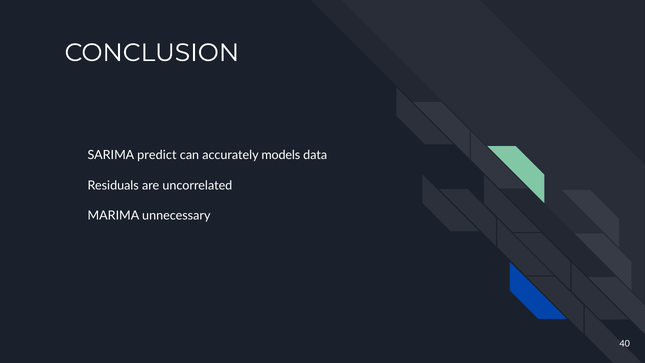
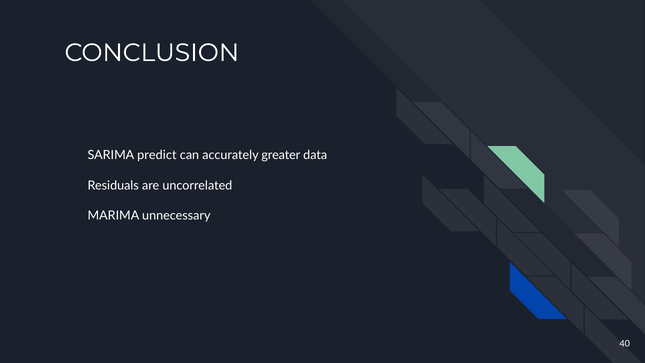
models: models -> greater
